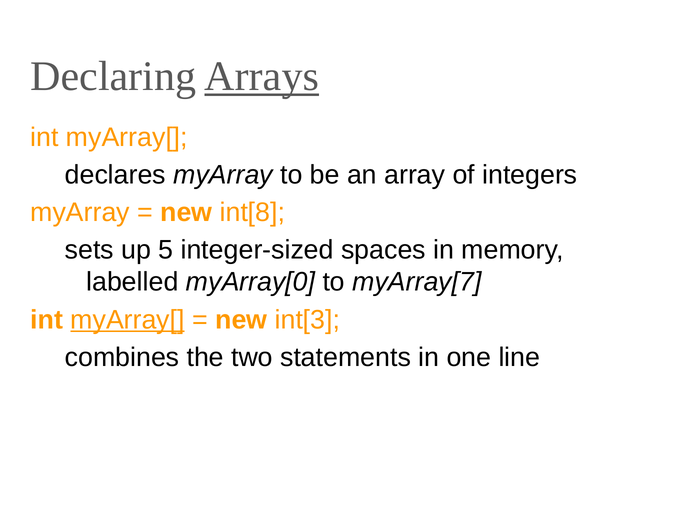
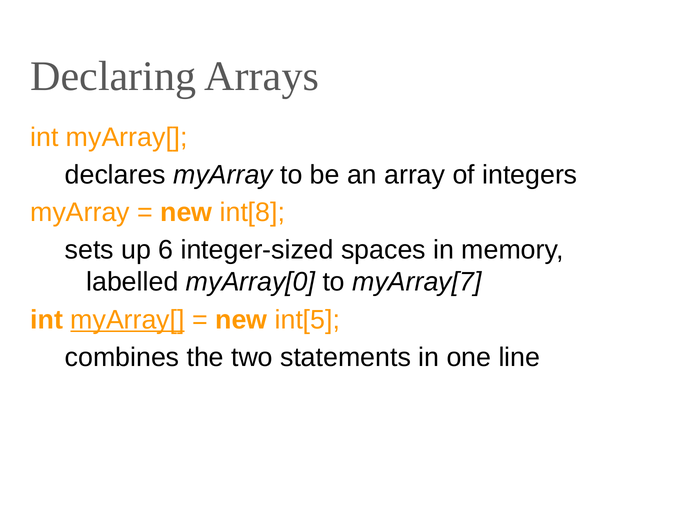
Arrays underline: present -> none
5: 5 -> 6
int[3: int[3 -> int[5
